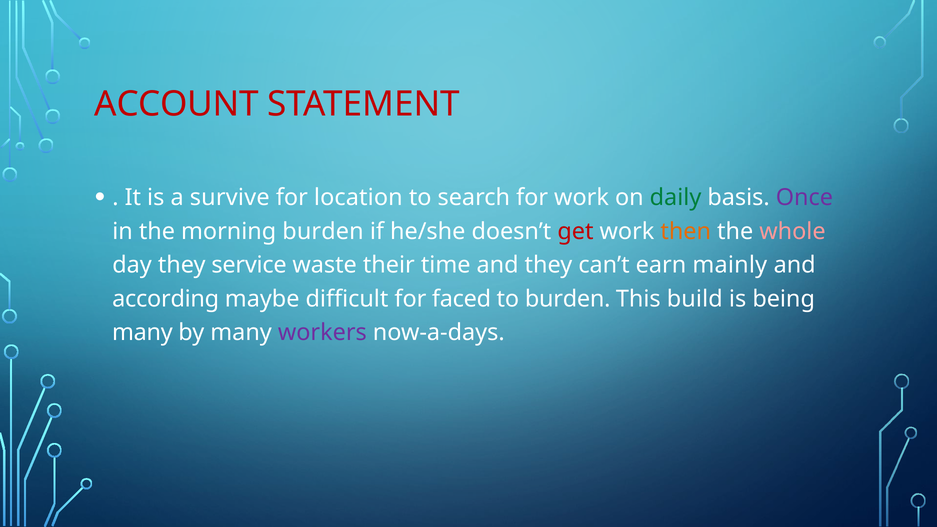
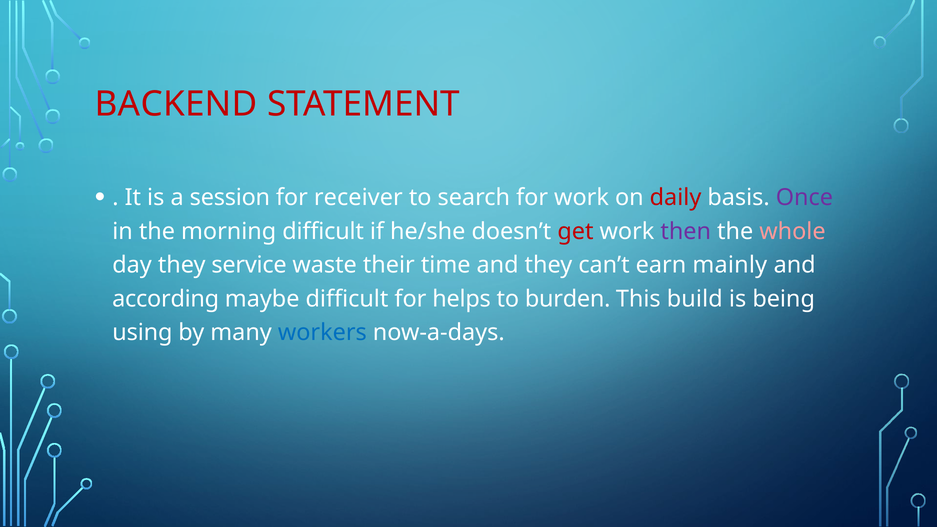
ACCOUNT: ACCOUNT -> BACKEND
survive: survive -> session
location: location -> receiver
daily colour: green -> red
morning burden: burden -> difficult
then colour: orange -> purple
faced: faced -> helps
many at (142, 333): many -> using
workers colour: purple -> blue
